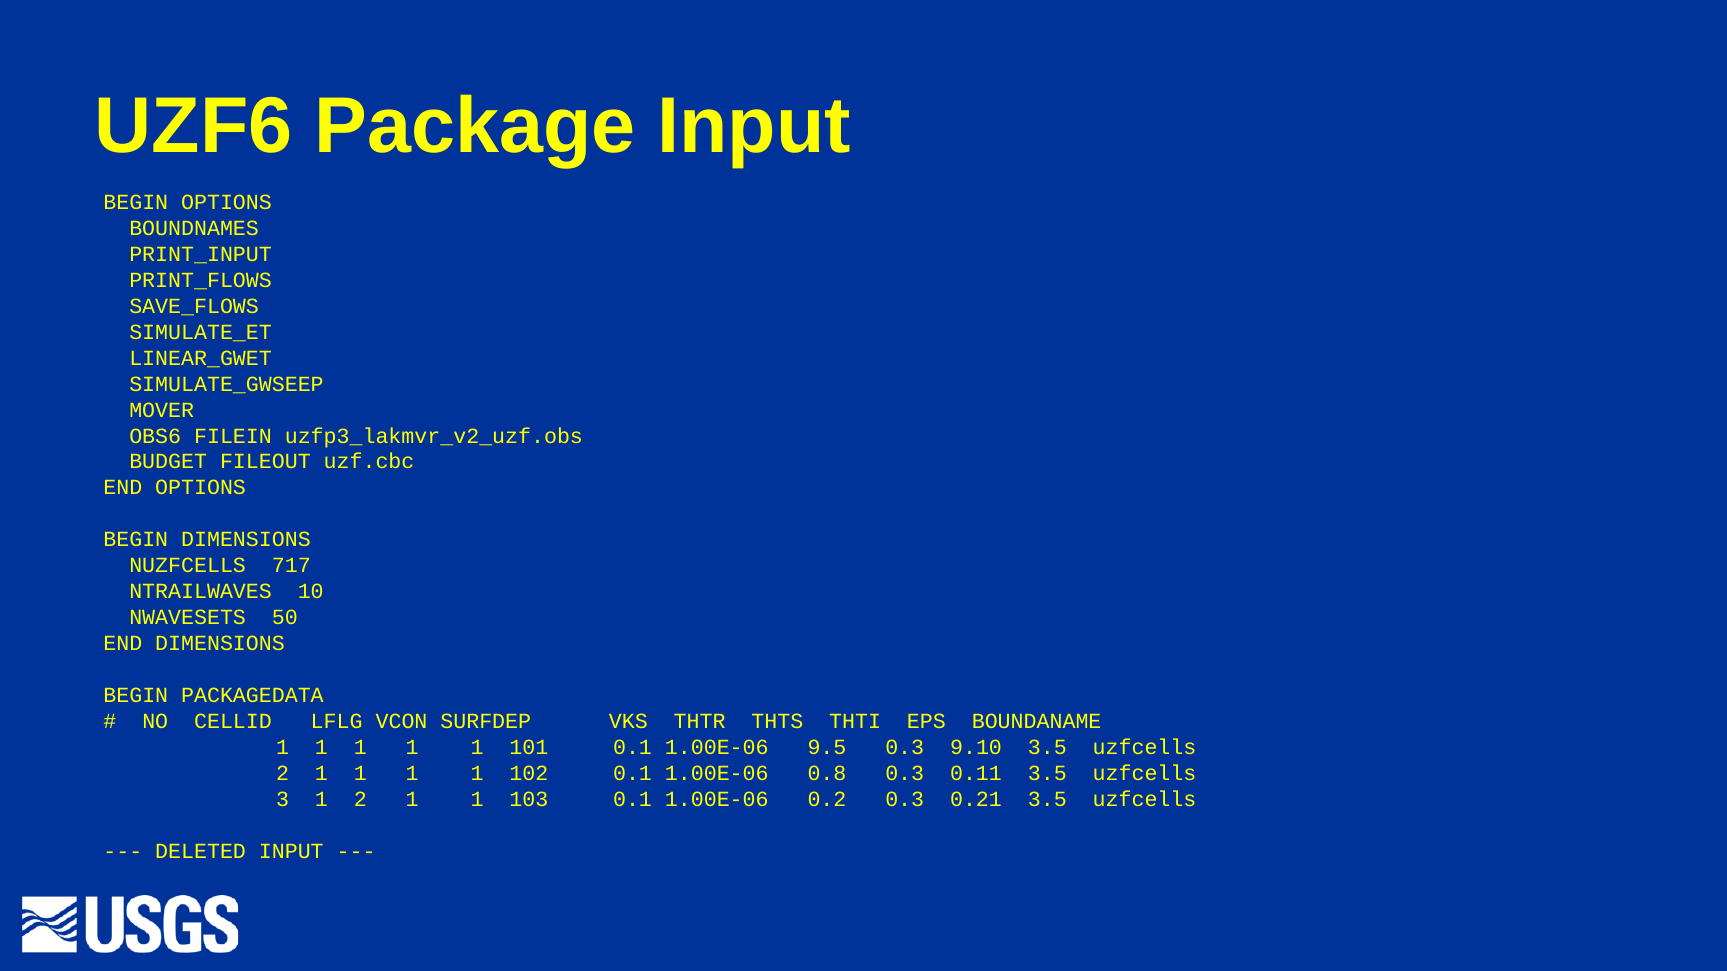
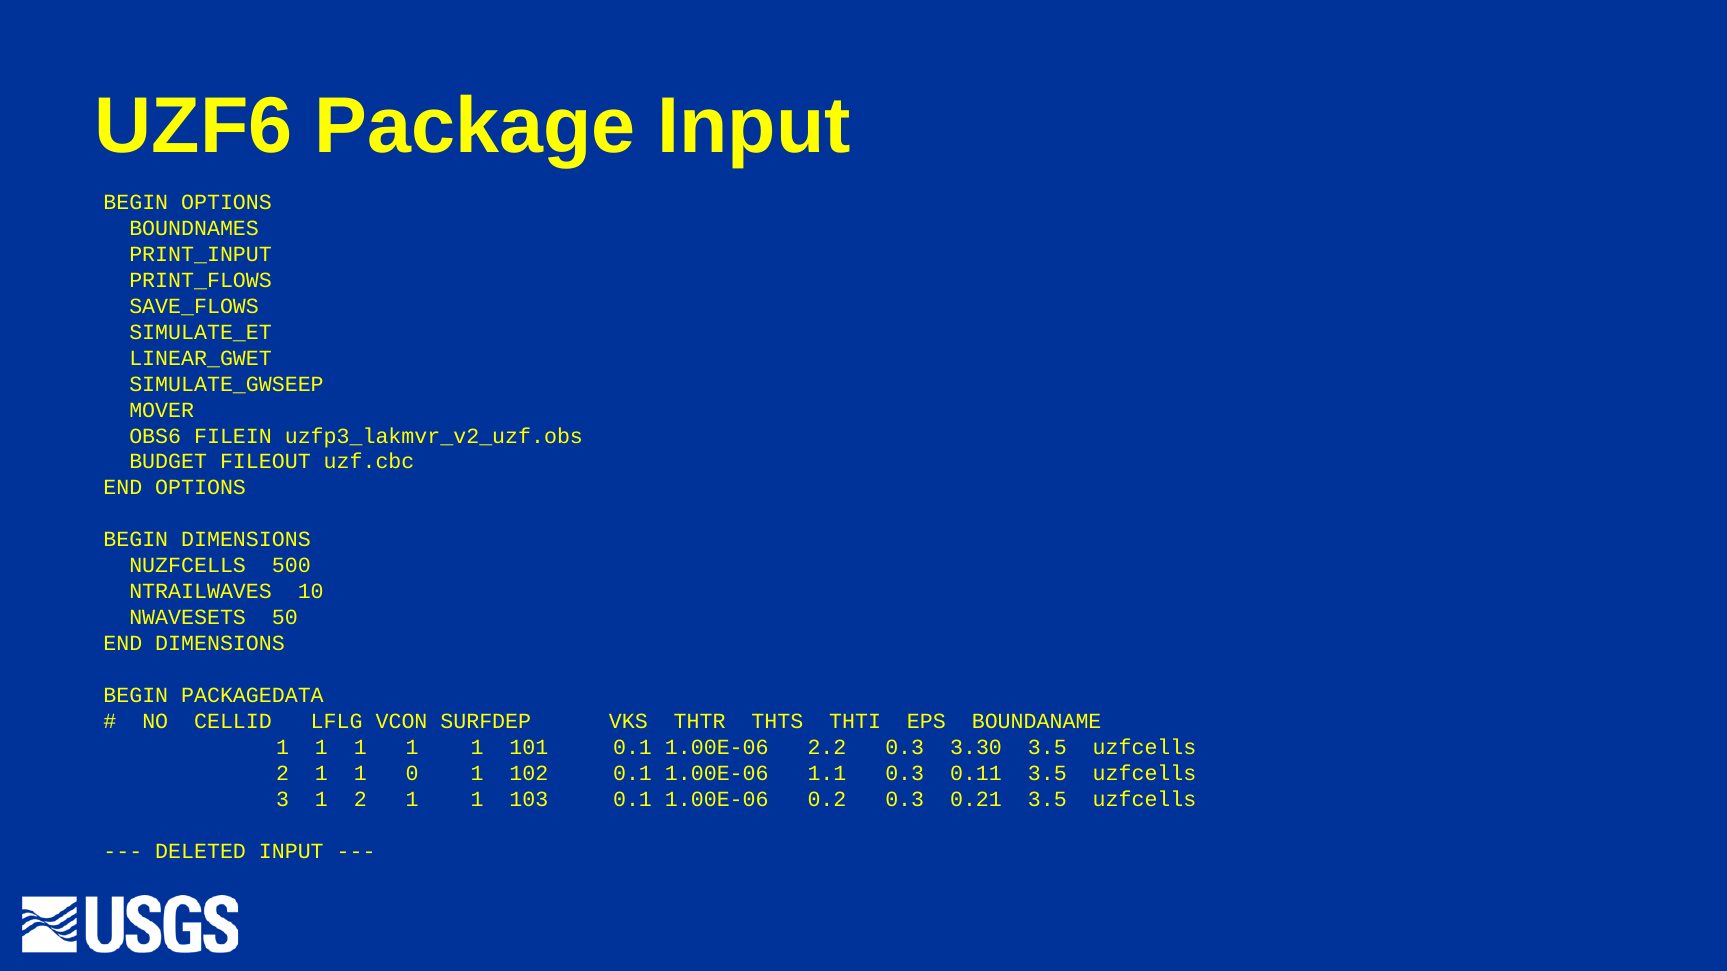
717: 717 -> 500
9.5: 9.5 -> 2.2
9.10: 9.10 -> 3.30
2 1 1 1: 1 -> 0
0.8: 0.8 -> 1.1
